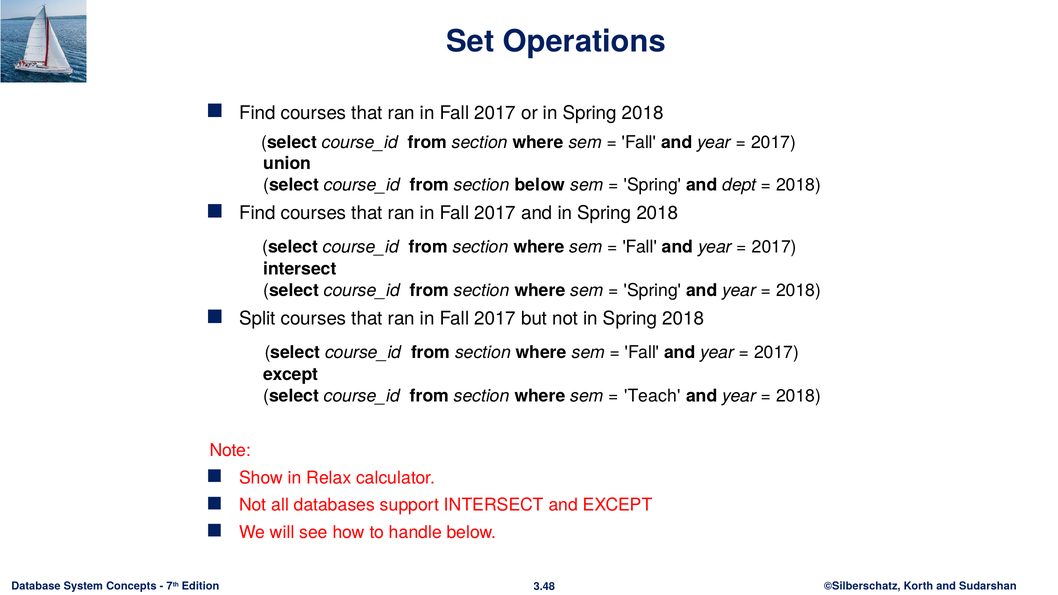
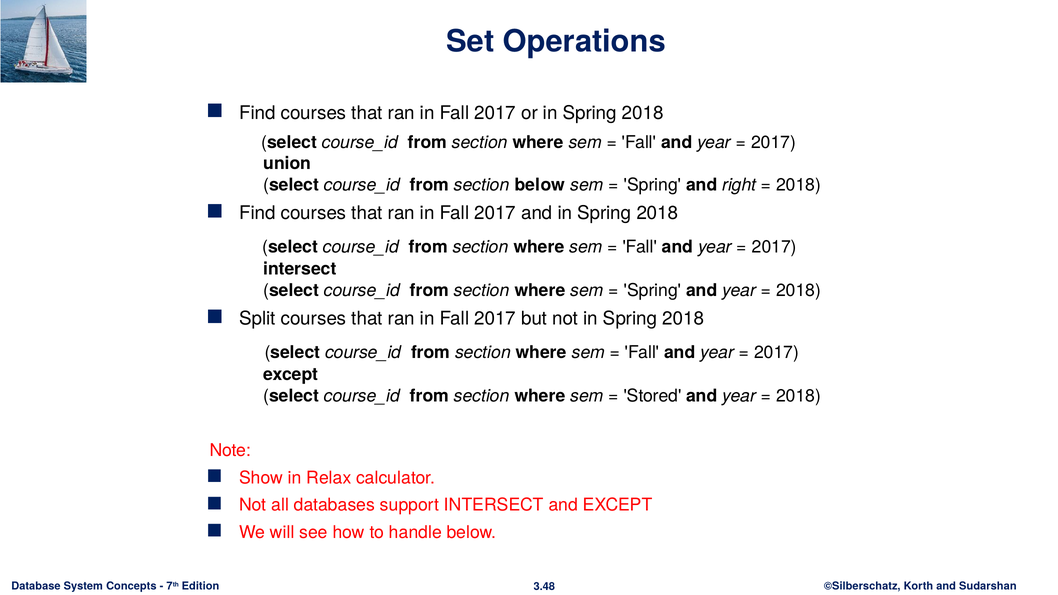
dept: dept -> right
Teach: Teach -> Stored
